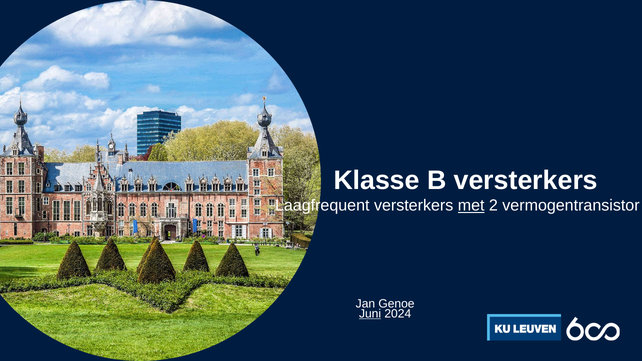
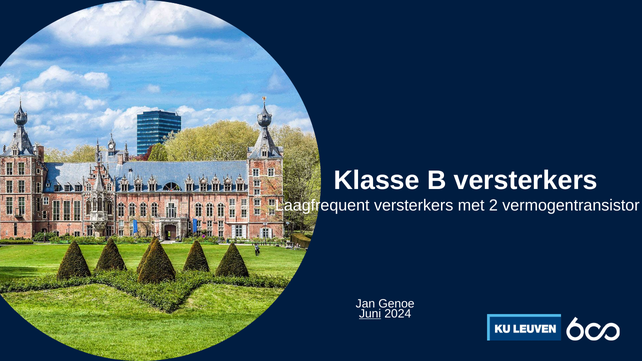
met underline: present -> none
